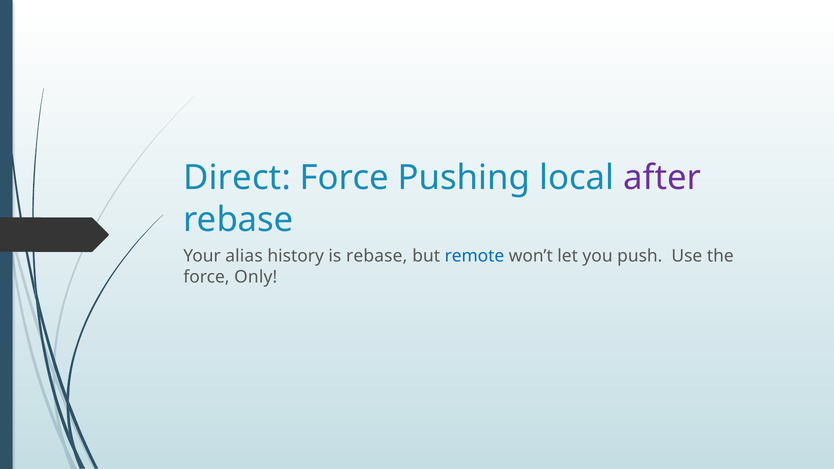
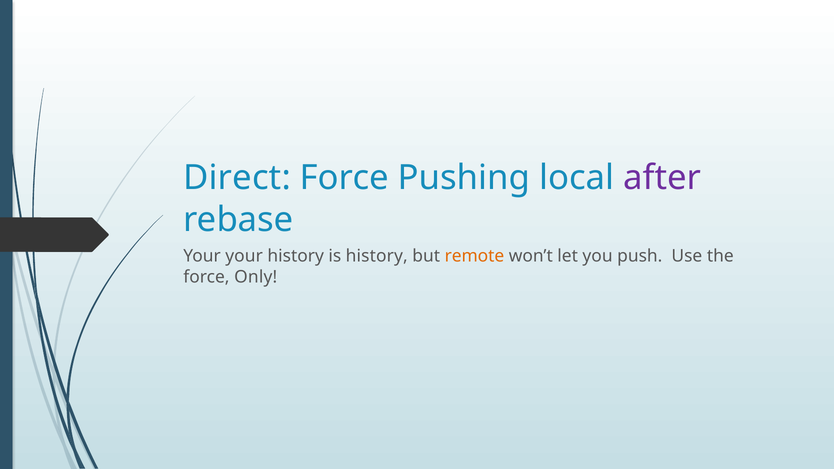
Your alias: alias -> your
is rebase: rebase -> history
remote colour: blue -> orange
